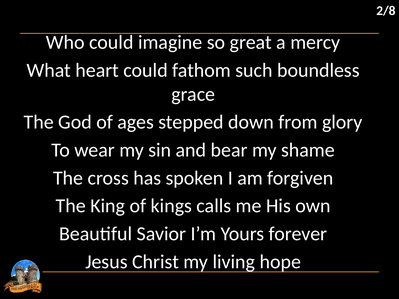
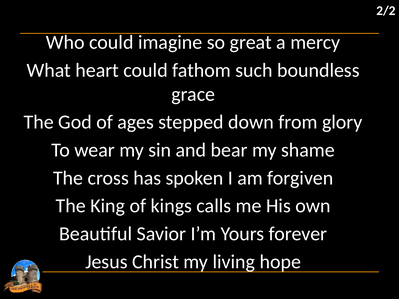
2/8: 2/8 -> 2/2
